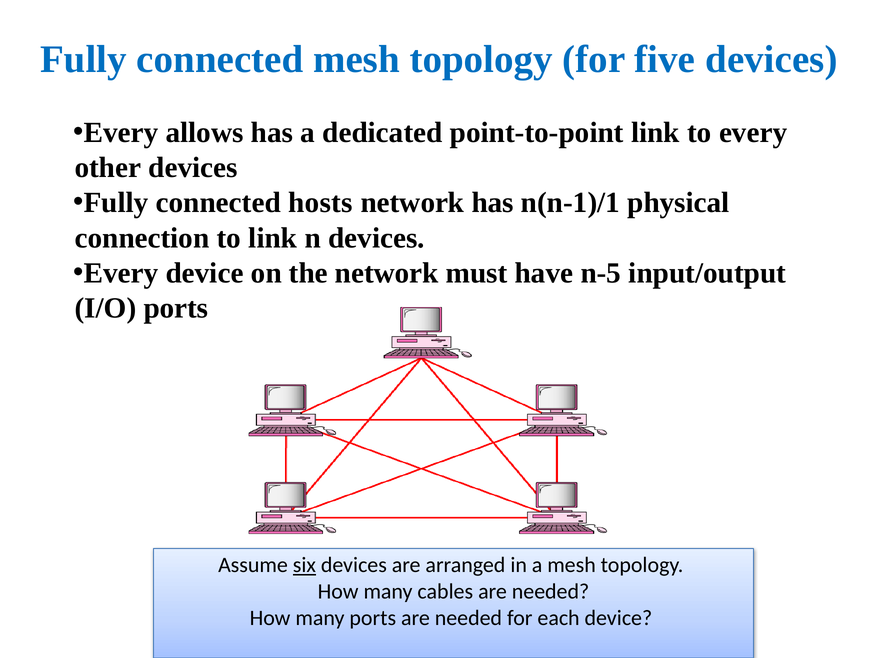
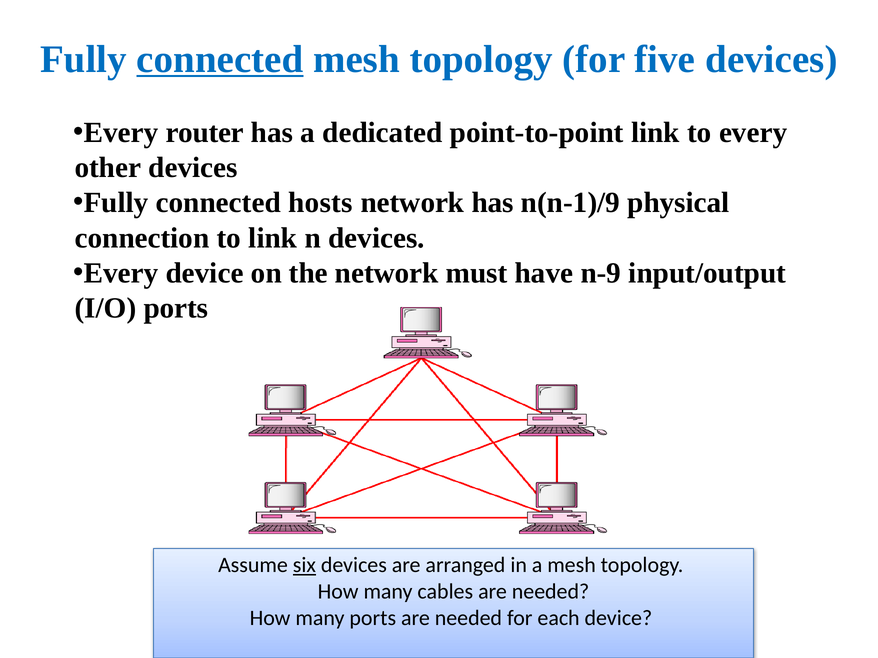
connected at (220, 59) underline: none -> present
allows: allows -> router
n(n-1)/1: n(n-1)/1 -> n(n-1)/9
n-5: n-5 -> n-9
